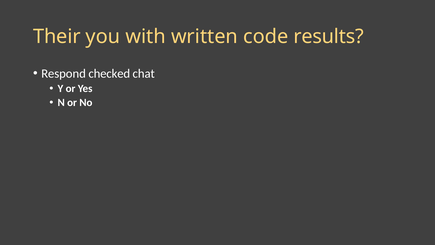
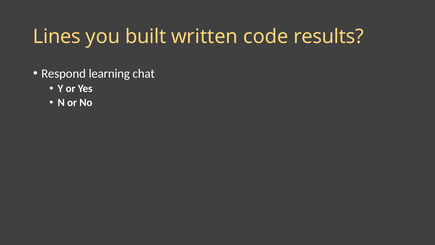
Their: Their -> Lines
with: with -> built
checked: checked -> learning
